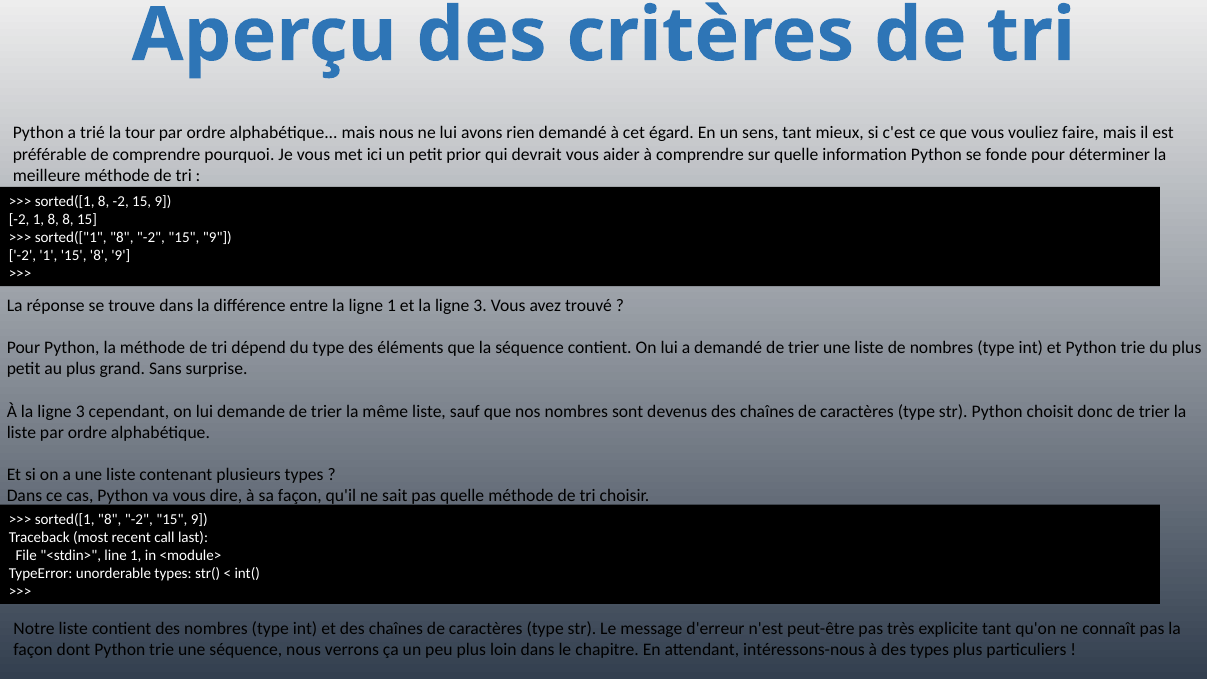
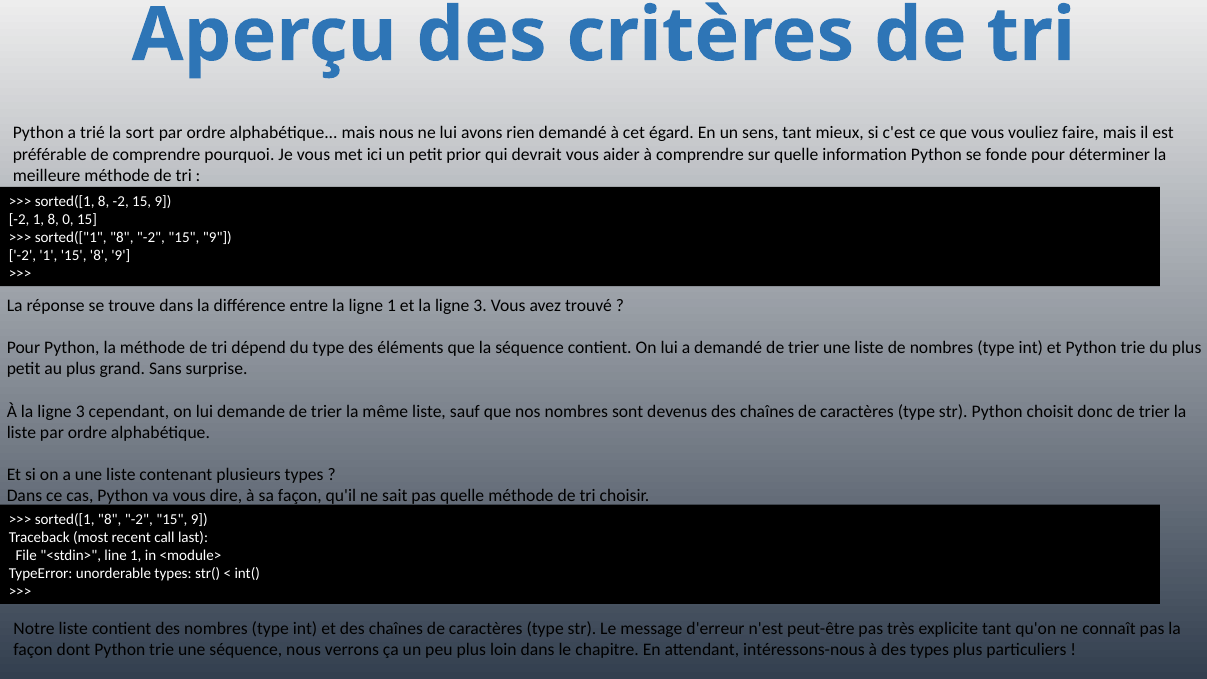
tour: tour -> sort
8 8: 8 -> 0
